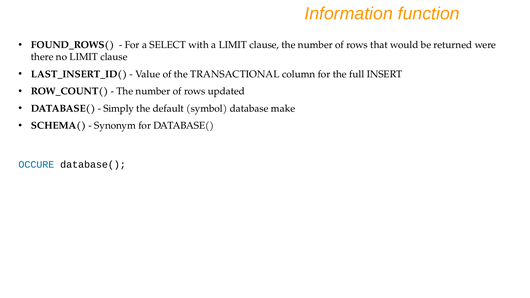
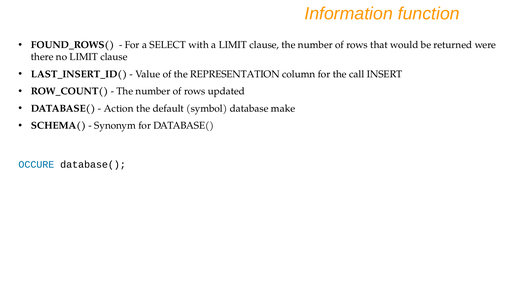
TRANSACTIONAL: TRANSACTIONAL -> REPRESENTATION
full: full -> call
Simply: Simply -> Action
